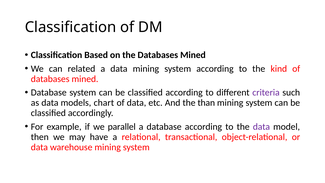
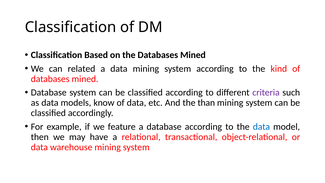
chart: chart -> know
parallel: parallel -> feature
data at (261, 127) colour: purple -> blue
